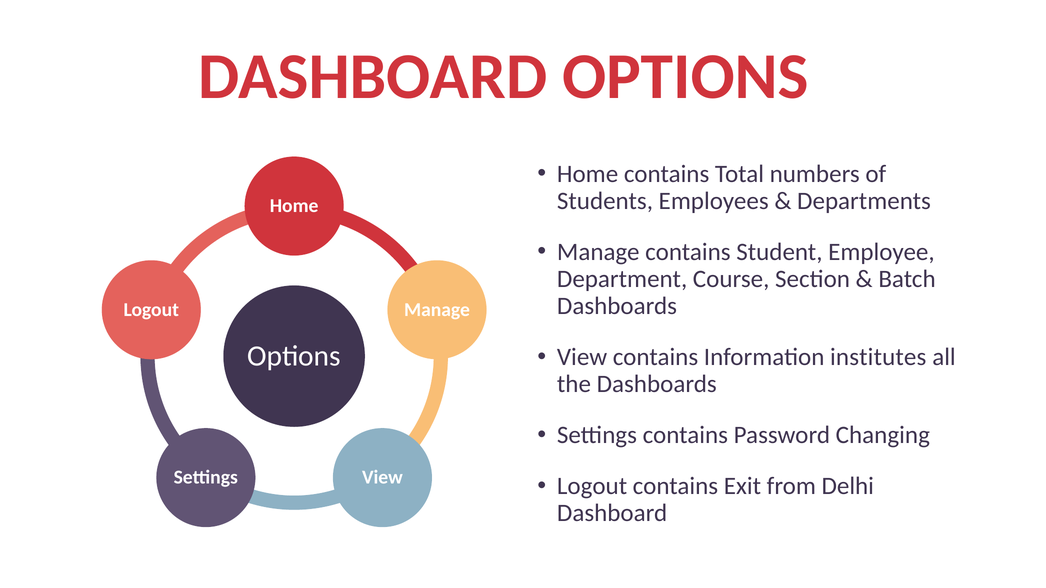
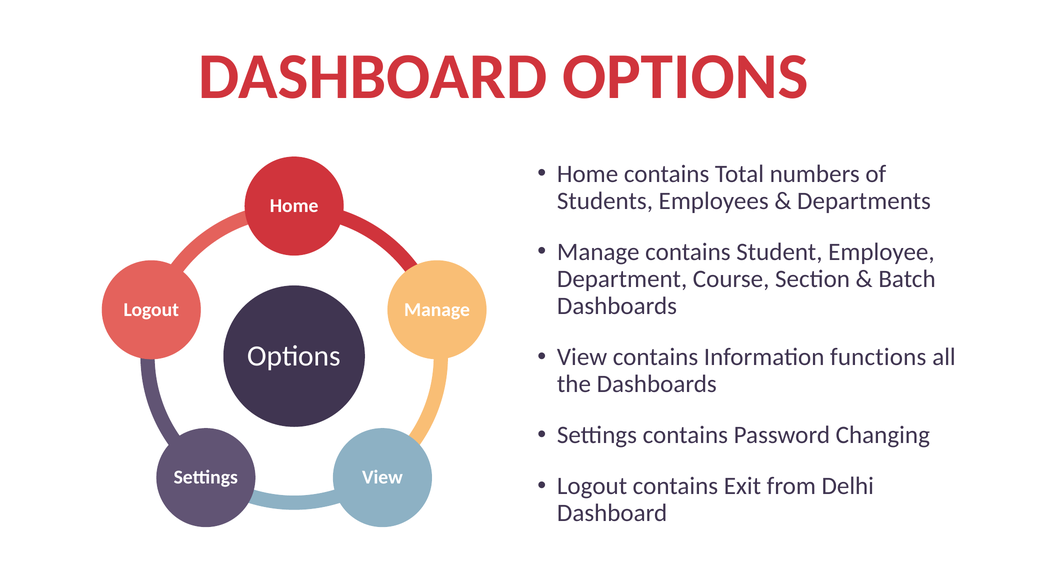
institutes: institutes -> functions
